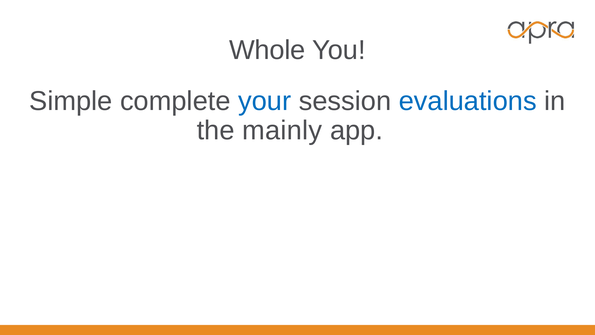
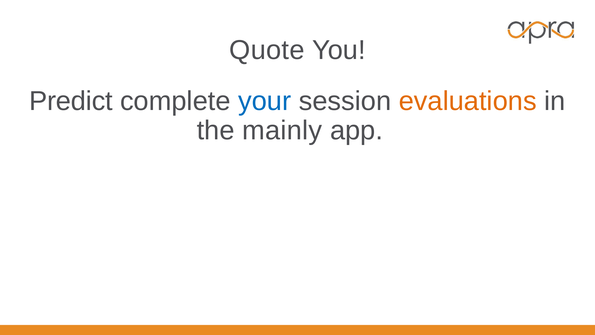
Whole: Whole -> Quote
Simple: Simple -> Predict
evaluations colour: blue -> orange
